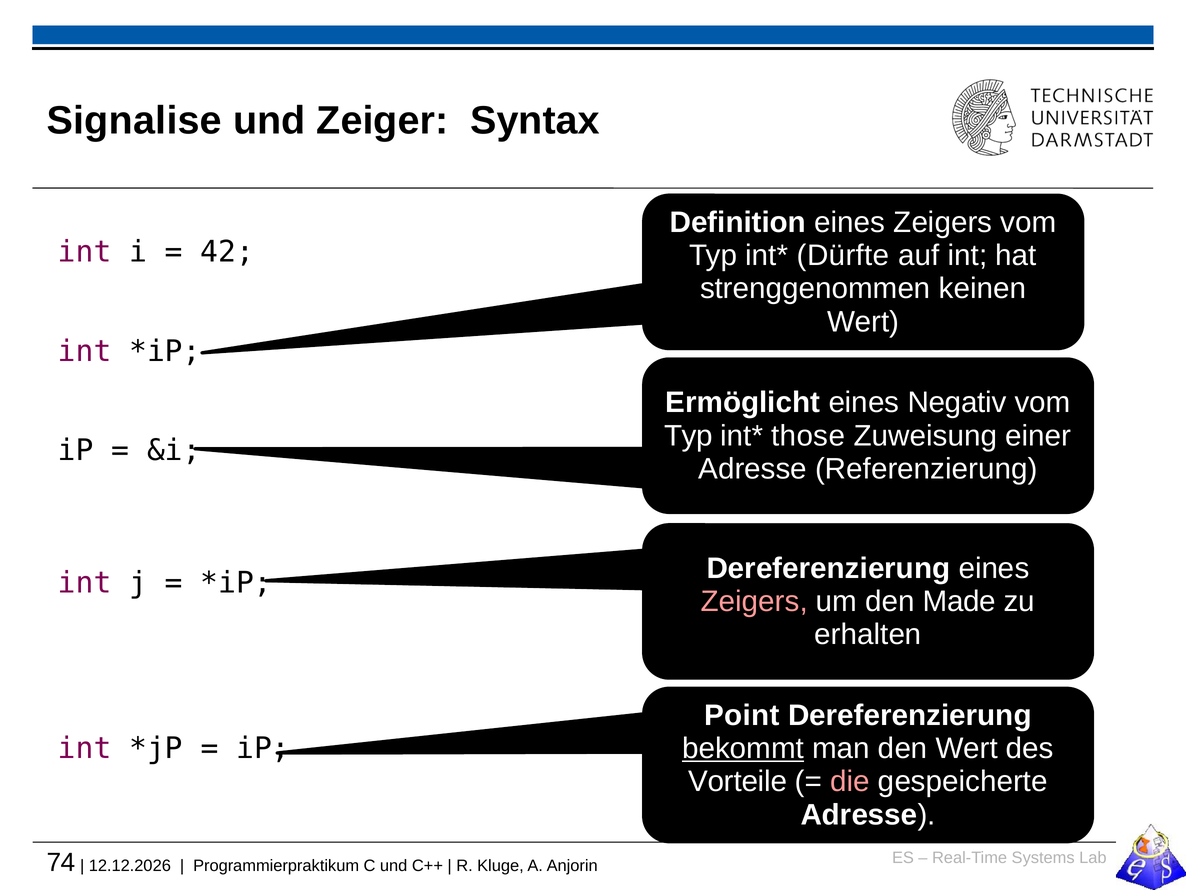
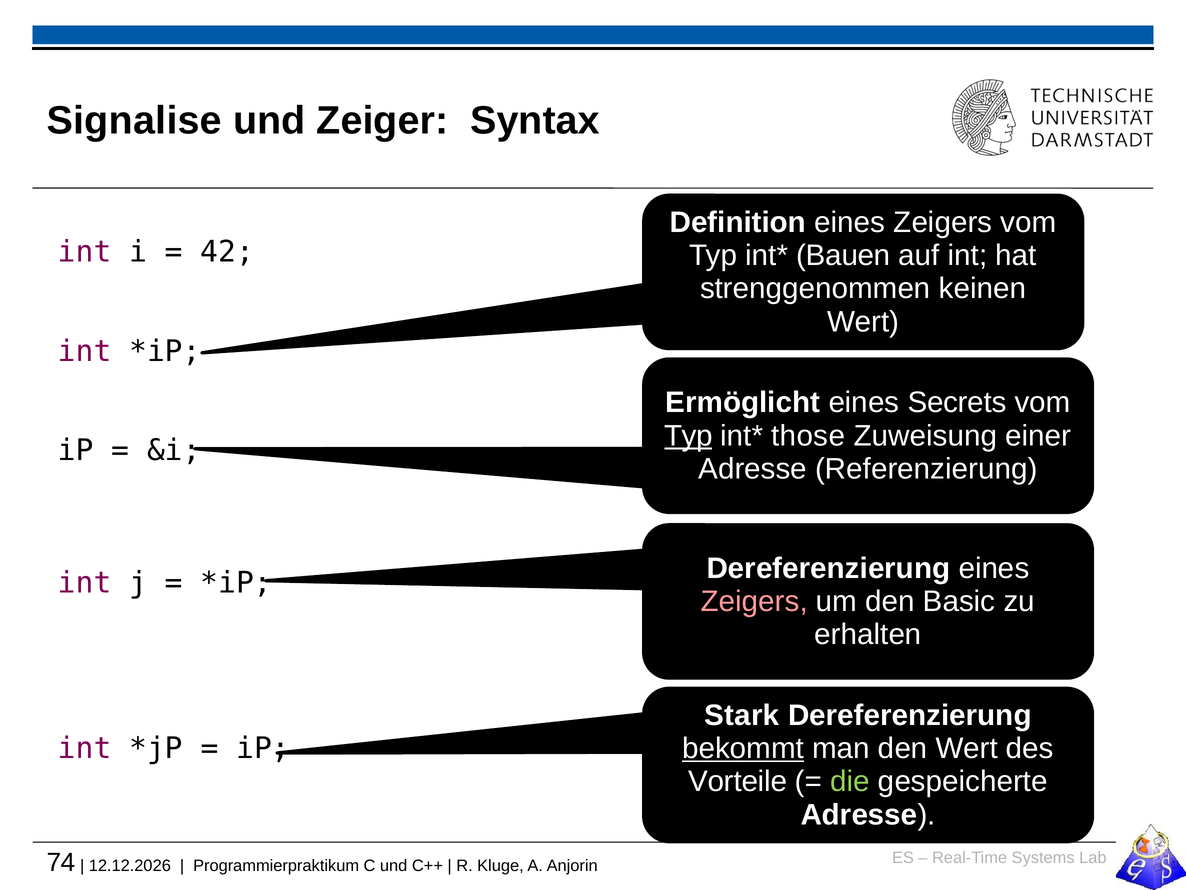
Dürfte: Dürfte -> Bauen
Negativ: Negativ -> Secrets
Typ at (689, 436) underline: none -> present
Made: Made -> Basic
Point: Point -> Stark
die colour: pink -> light green
